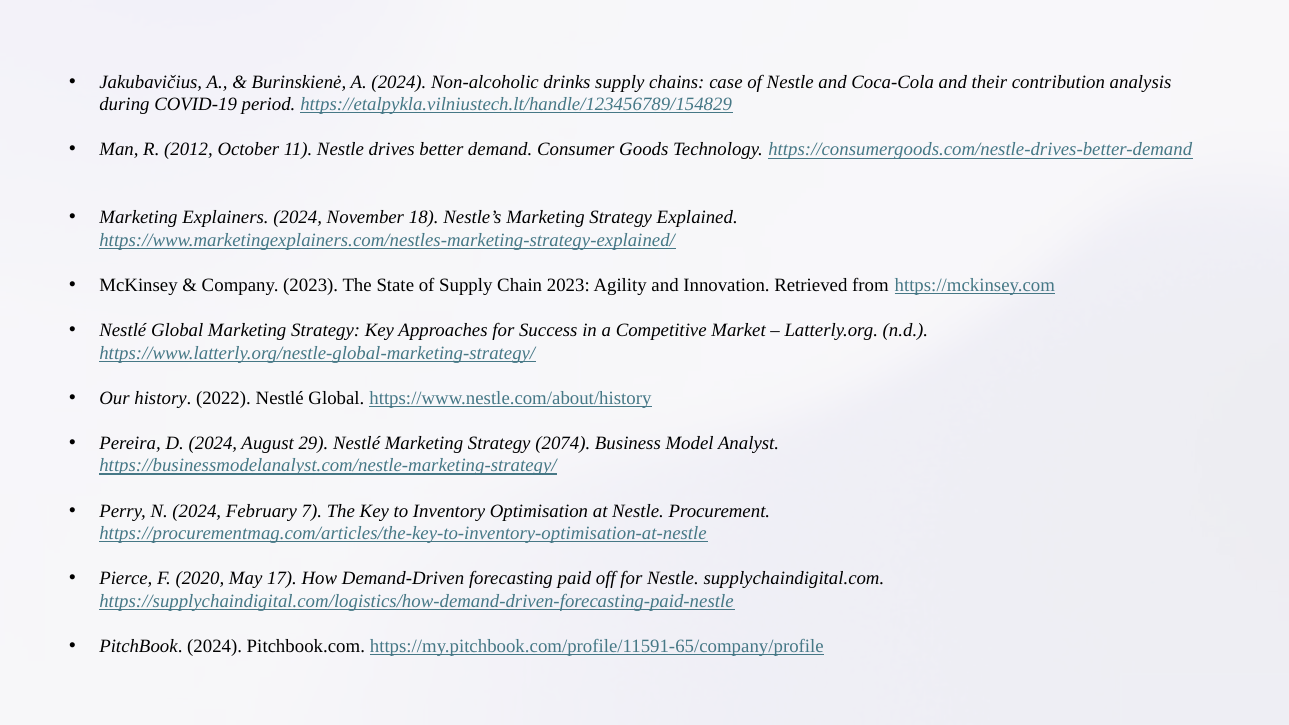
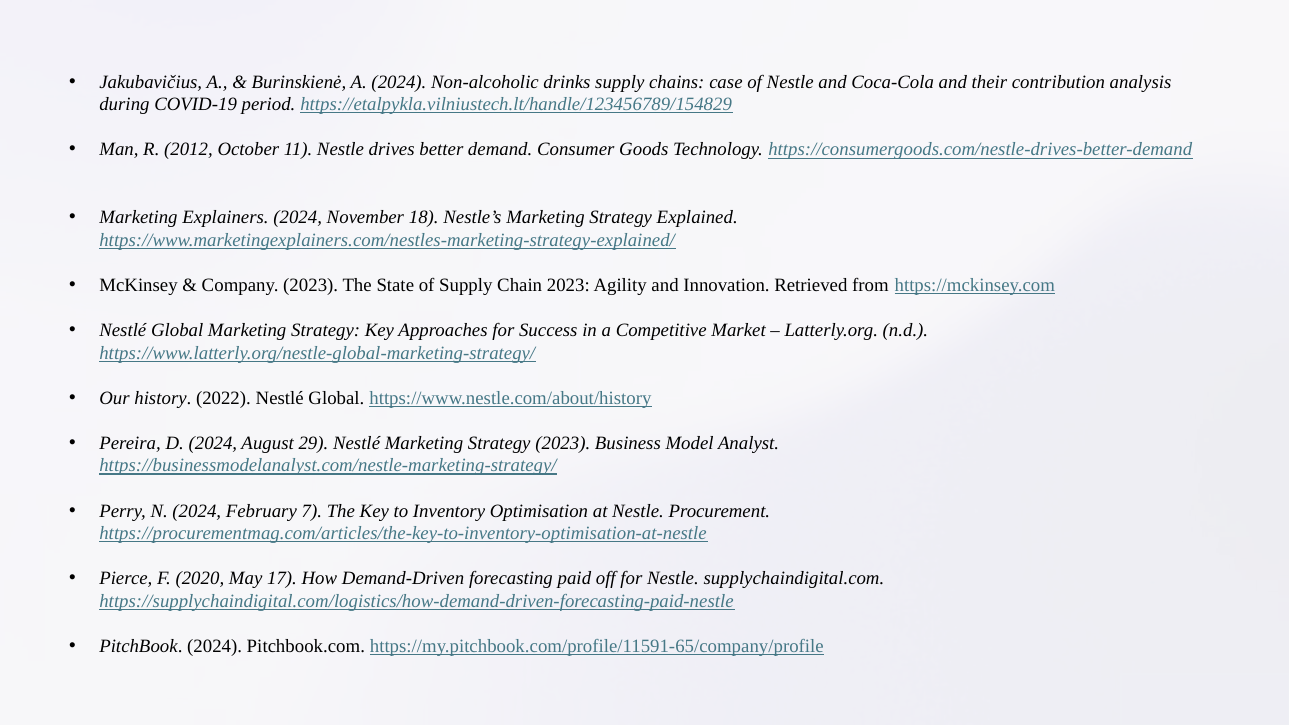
Strategy 2074: 2074 -> 2023
